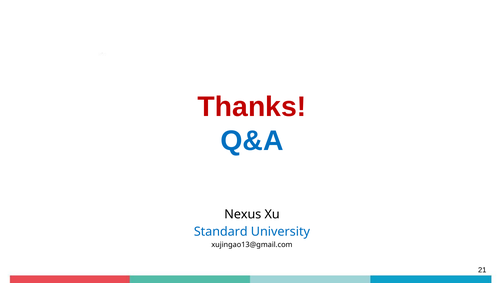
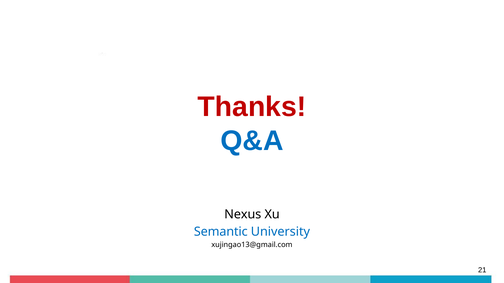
Standard: Standard -> Semantic
